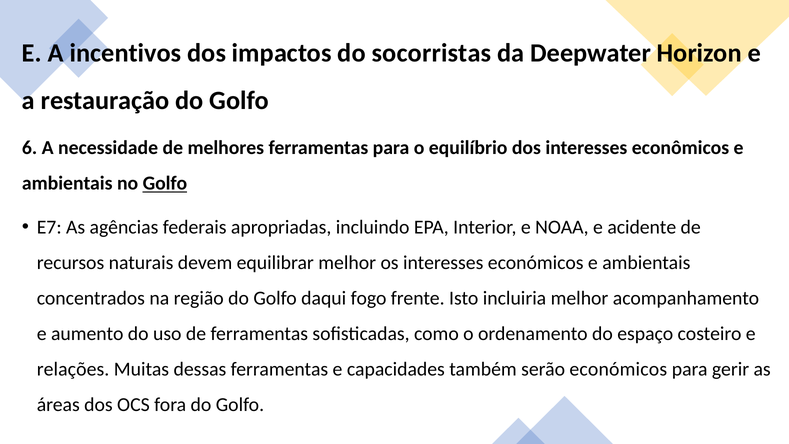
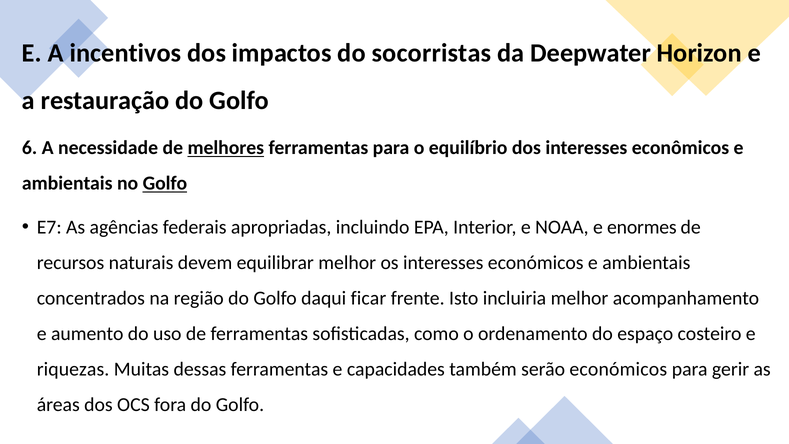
melhores underline: none -> present
acidente: acidente -> enormes
fogo: fogo -> ficar
relações: relações -> riquezas
